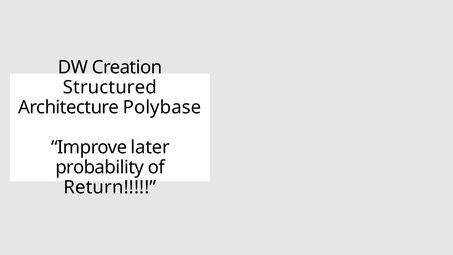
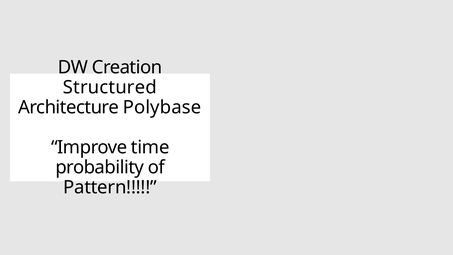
later: later -> time
Return: Return -> Pattern
